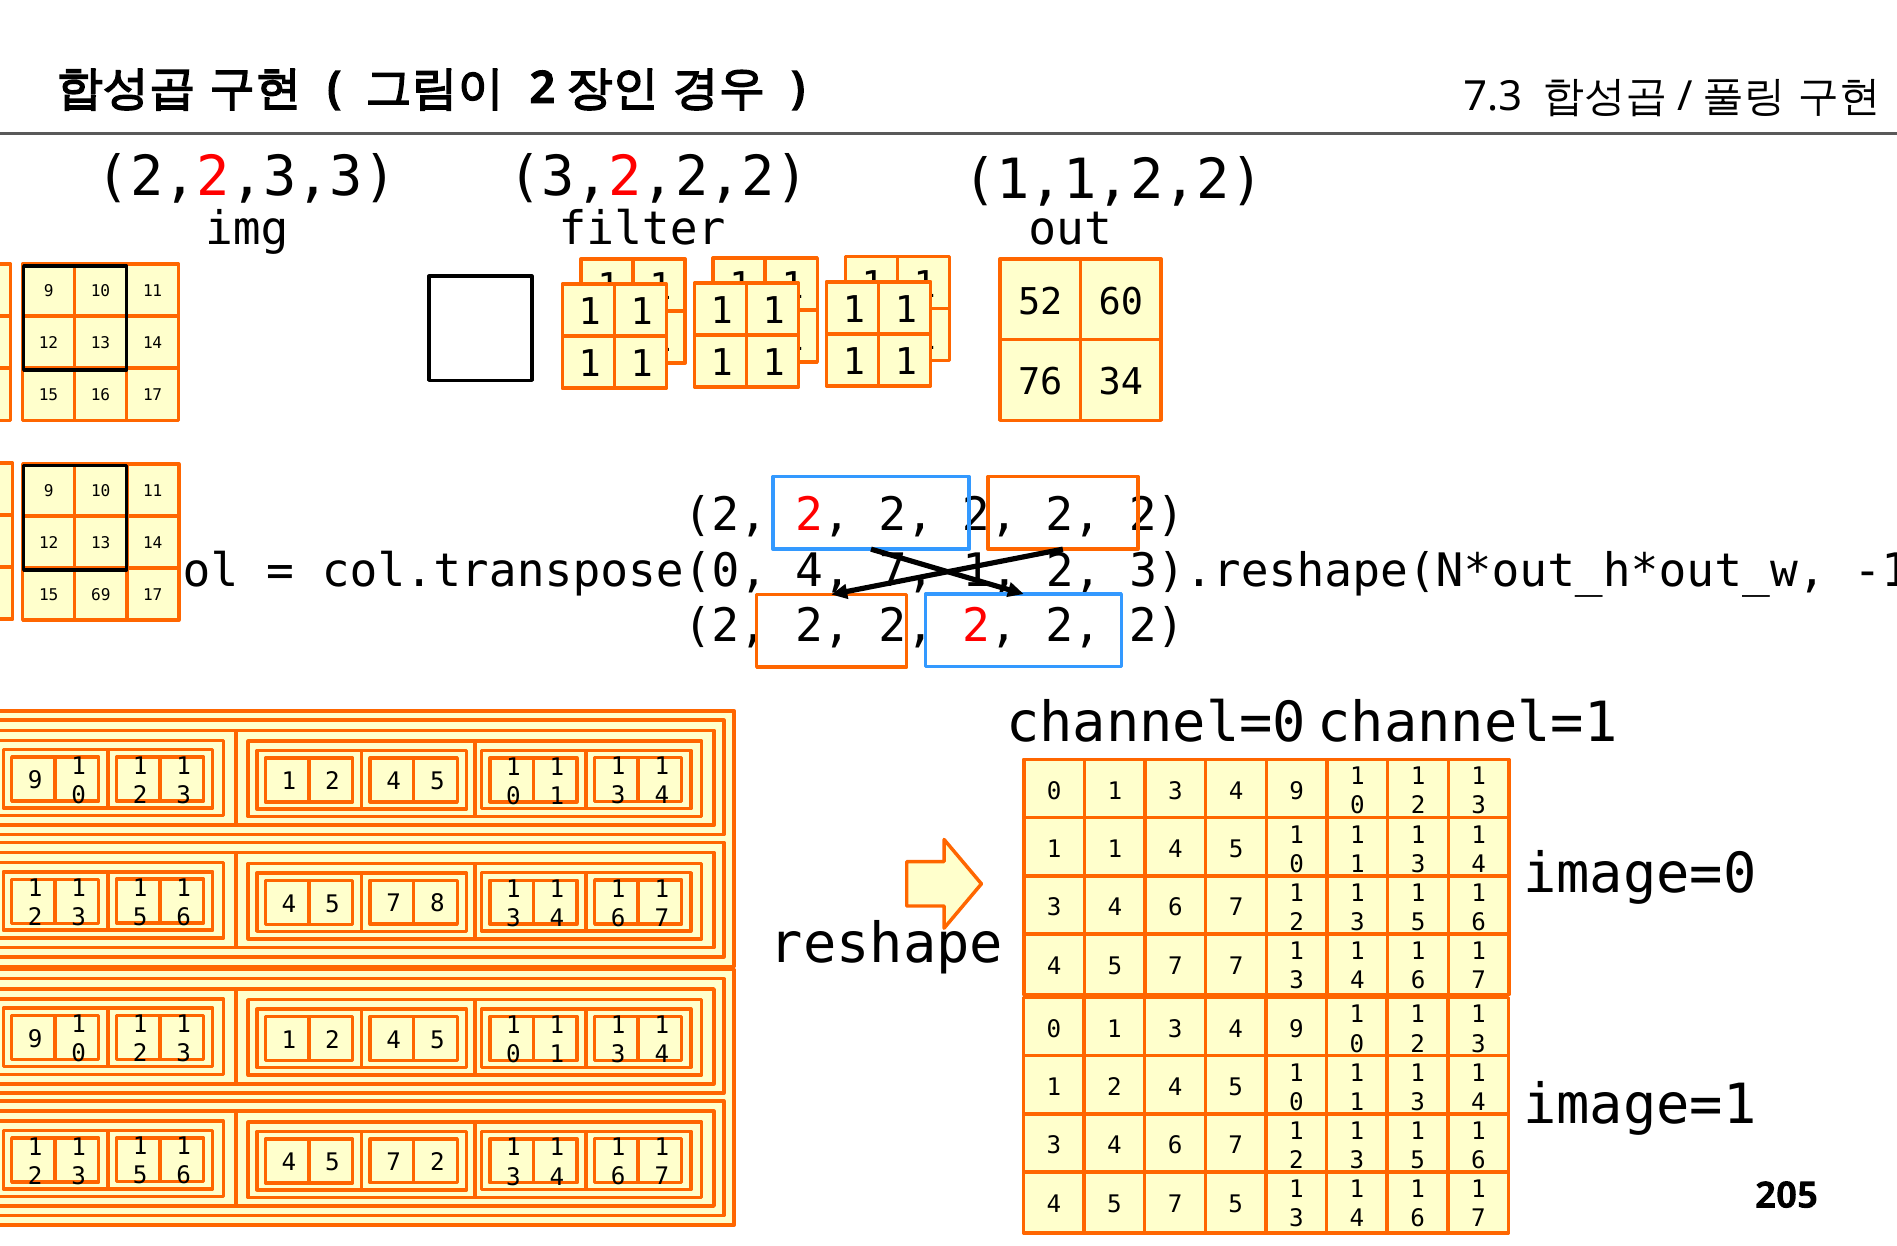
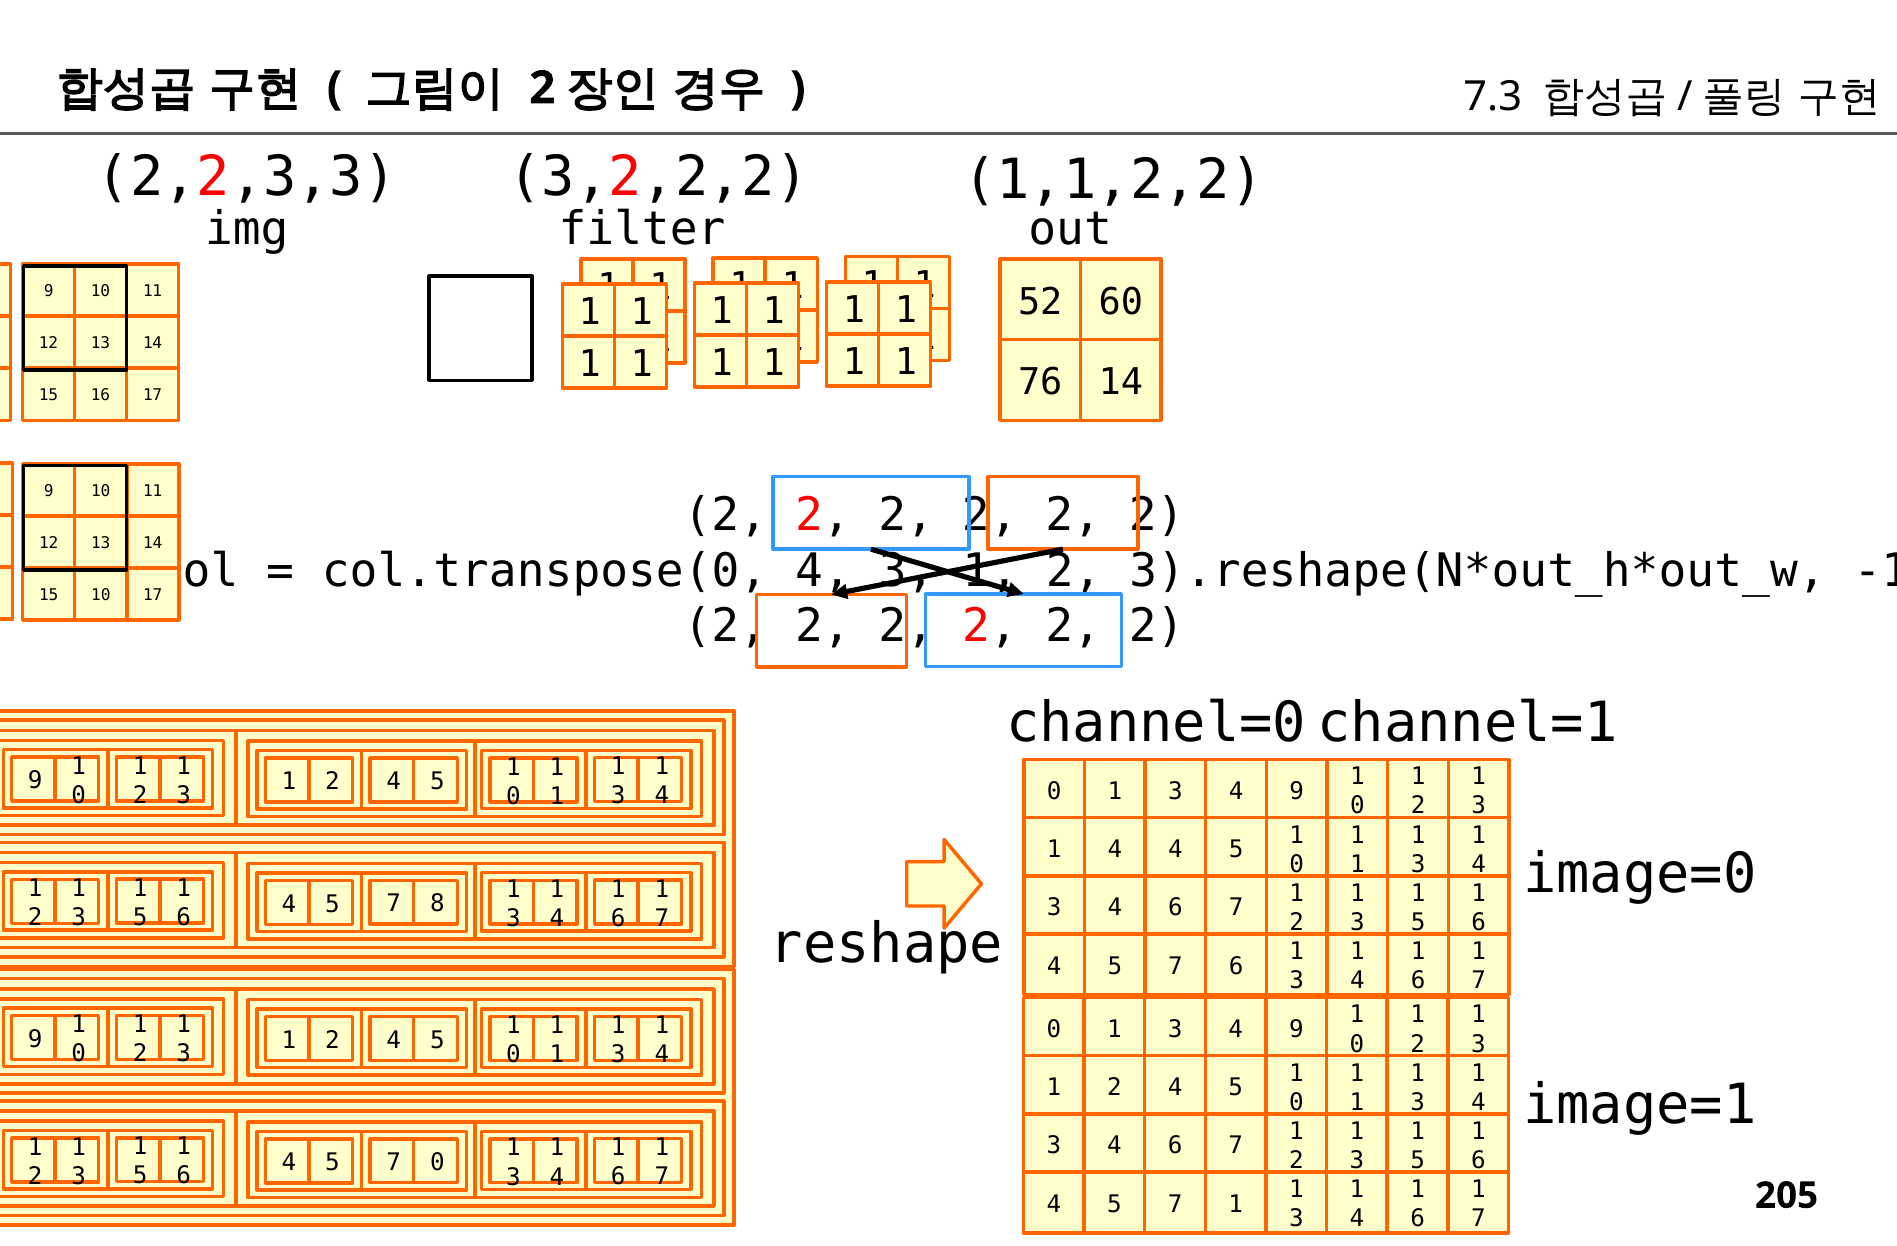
76 34: 34 -> 14
4 7: 7 -> 3
15 69: 69 -> 10
1 at (1115, 850): 1 -> 4
7 7: 7 -> 6
5 7 2: 2 -> 0
7 5: 5 -> 1
